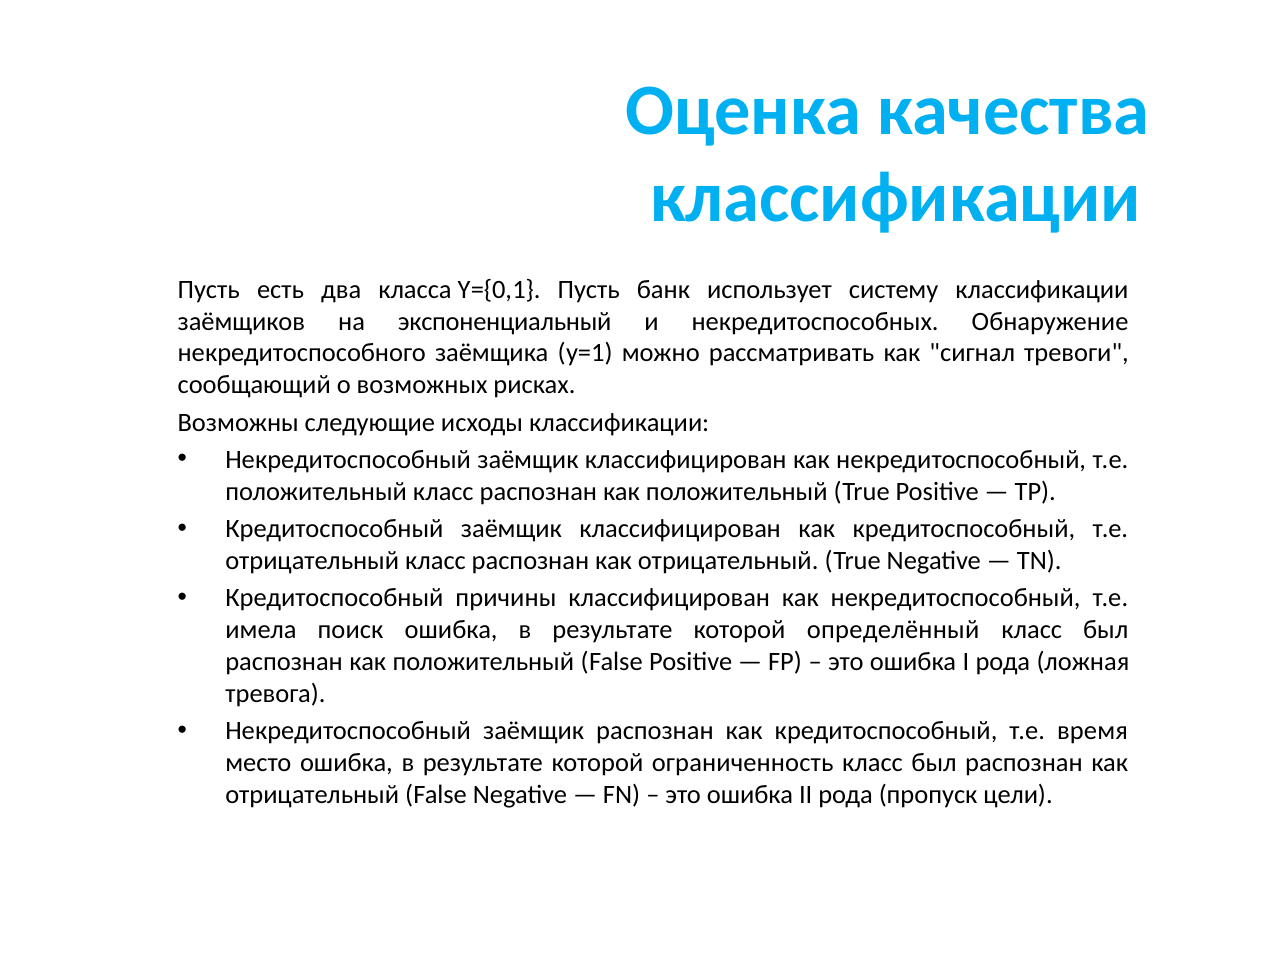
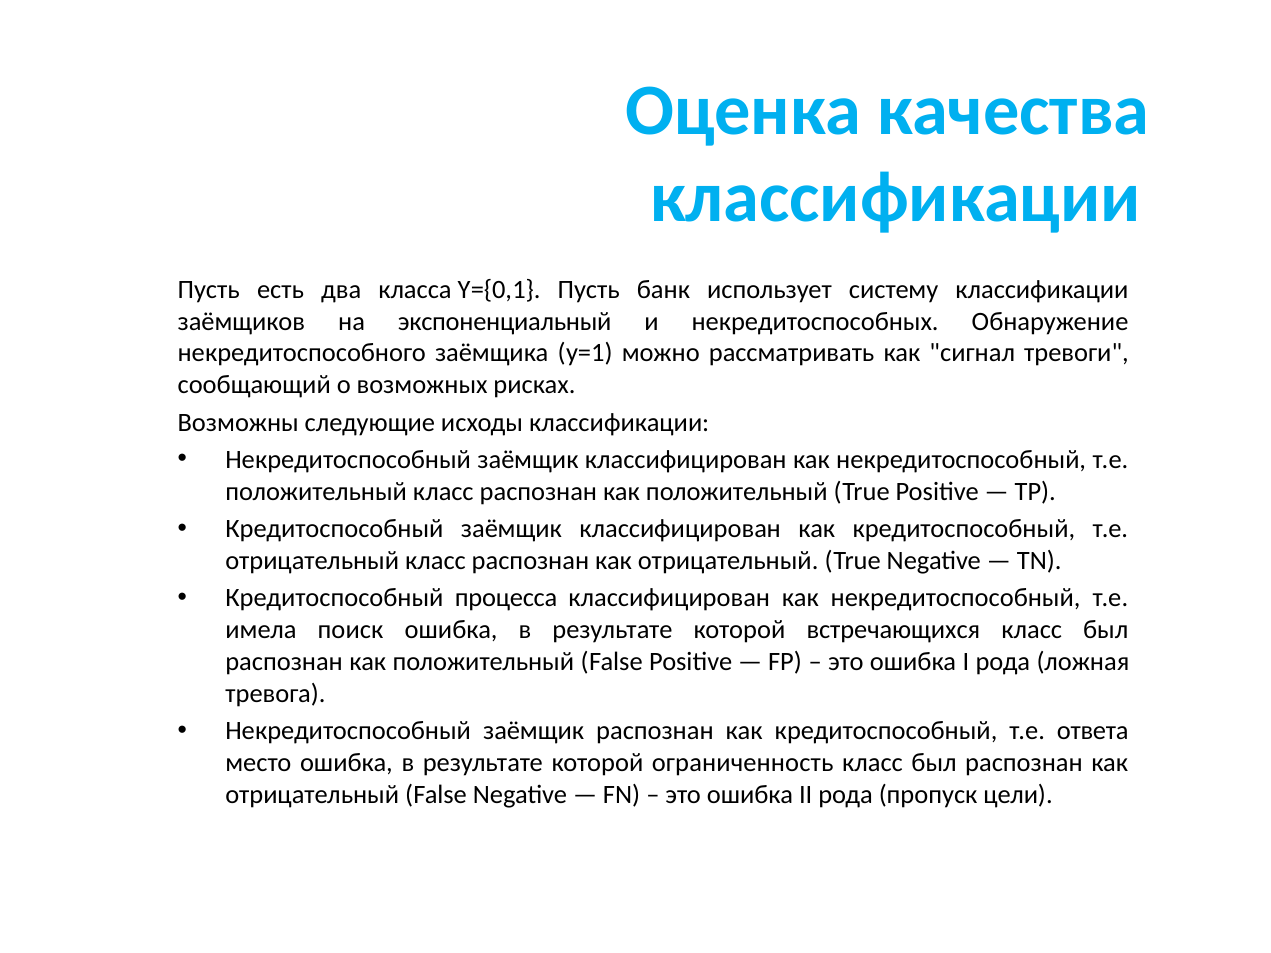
причины: причины -> процесса
определённый: определённый -> встречающихся
время: время -> ответа
